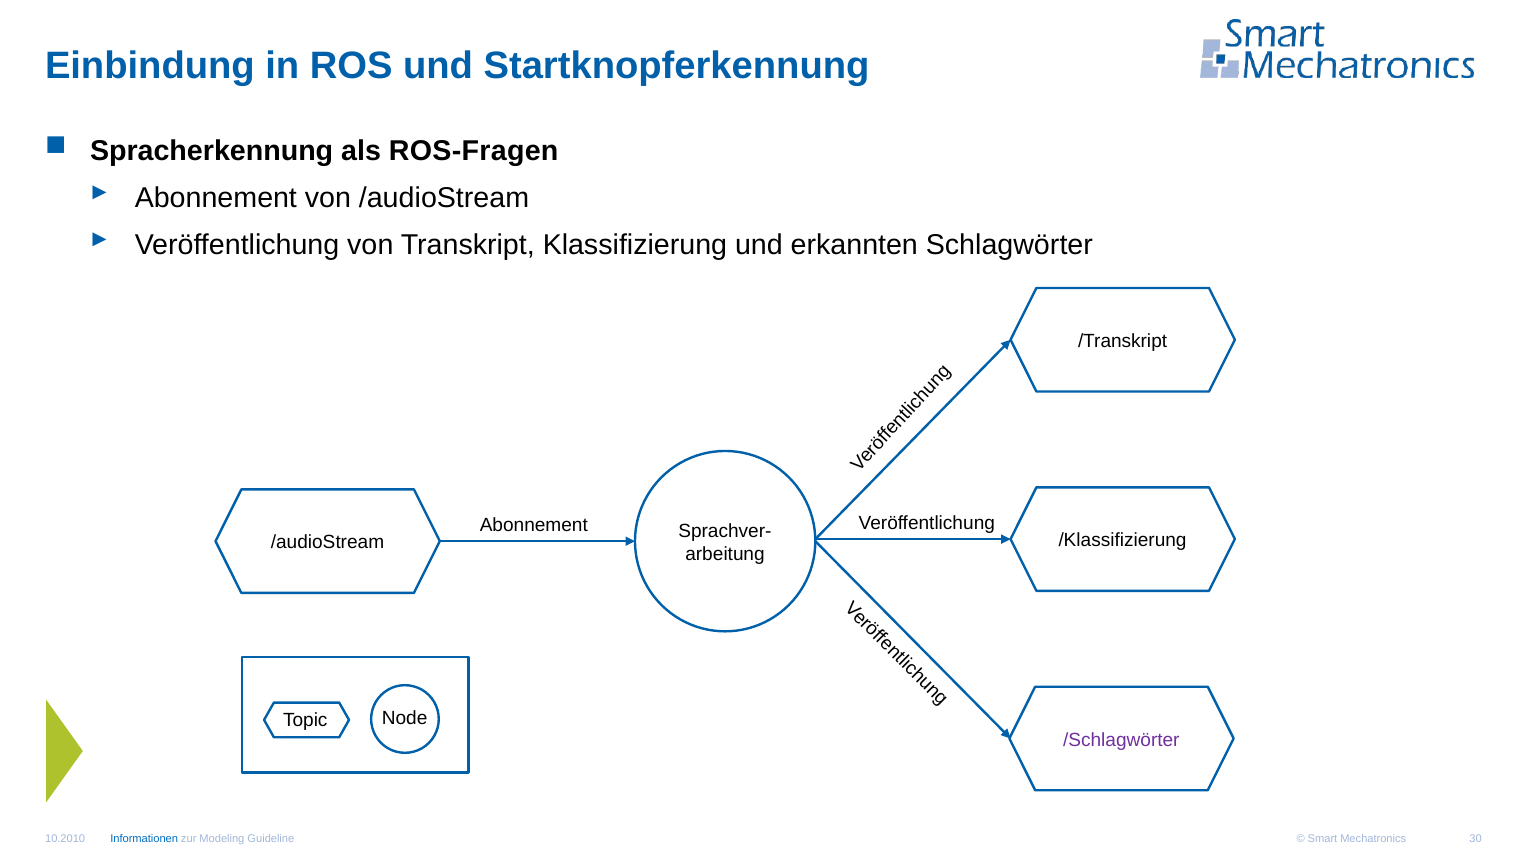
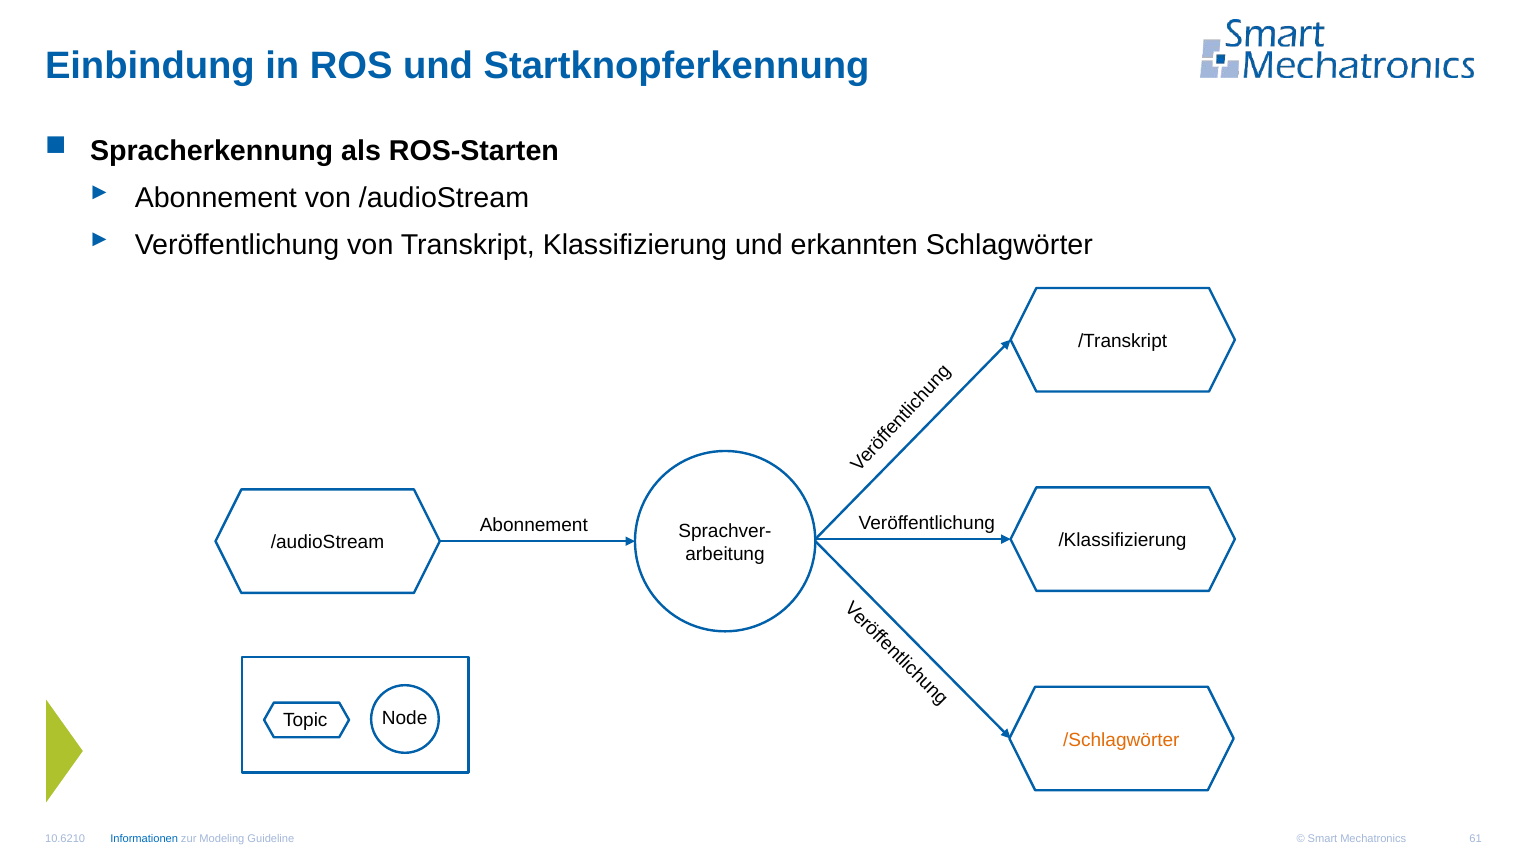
ROS-Fragen: ROS-Fragen -> ROS-Starten
/Schlagwörter colour: purple -> orange
30: 30 -> 61
10.2010: 10.2010 -> 10.6210
